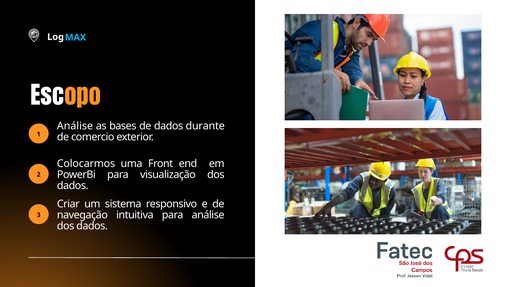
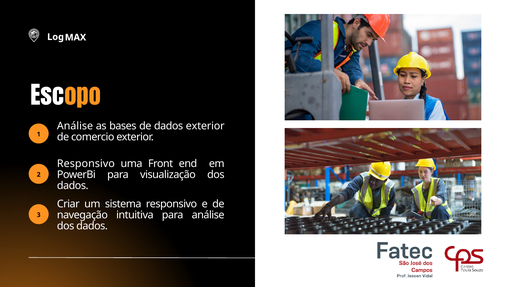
MAX colour: light blue -> white
dados durante: durante -> exterior
Colocarmos at (86, 164): Colocarmos -> Responsivo
